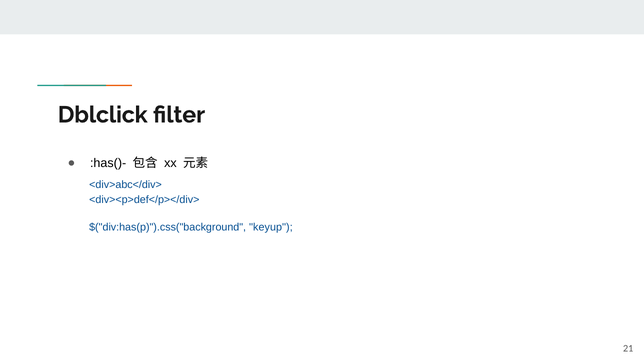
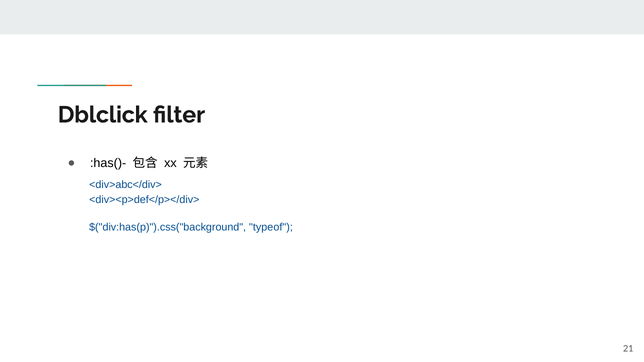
keyup: keyup -> typeof
